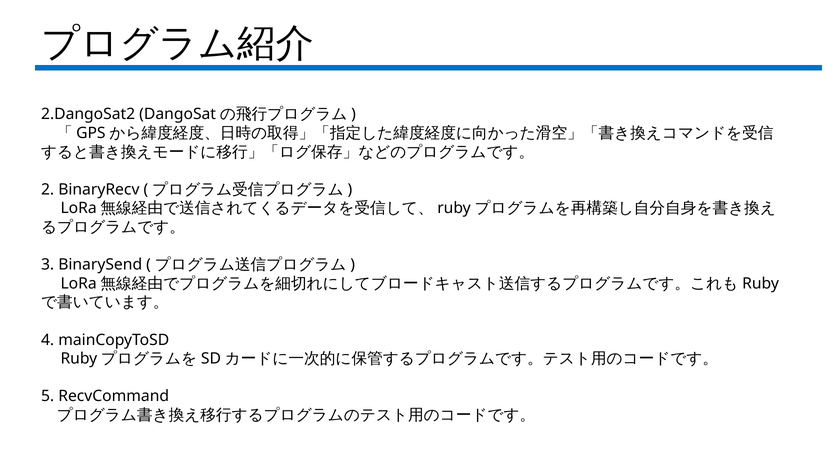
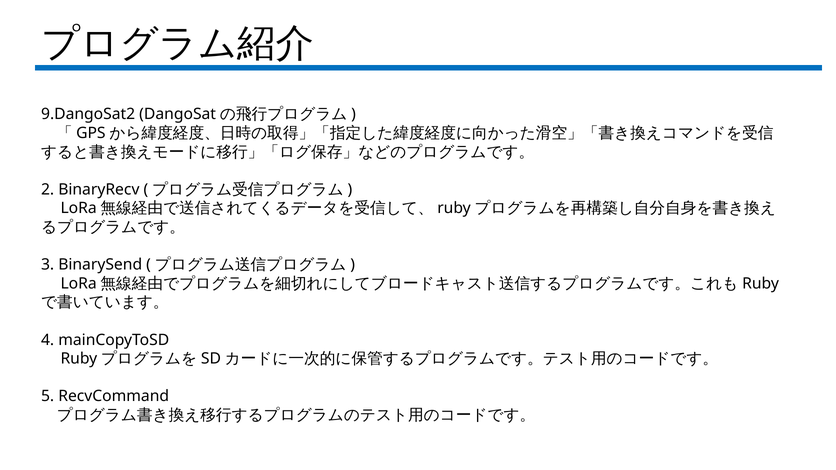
2.DangoSat2: 2.DangoSat2 -> 9.DangoSat2
